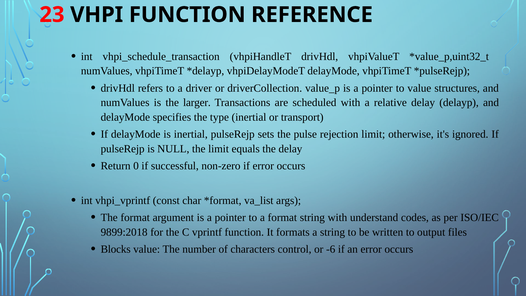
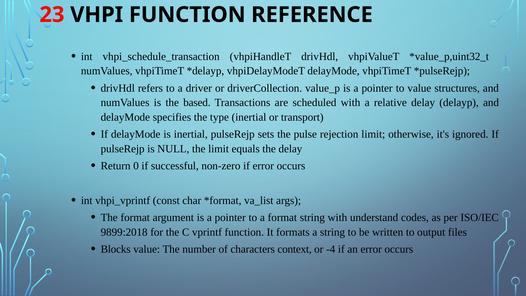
larger: larger -> based
control: control -> context
-6: -6 -> -4
